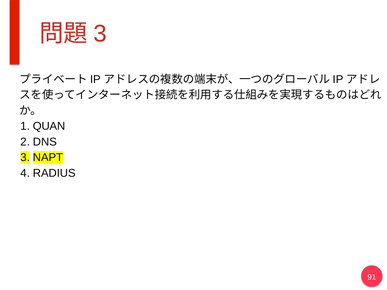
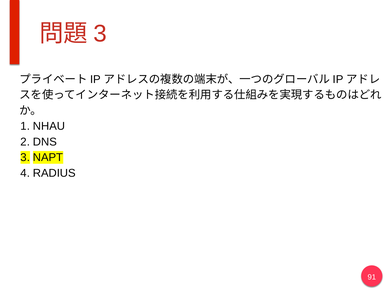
QUAN: QUAN -> NHAU
